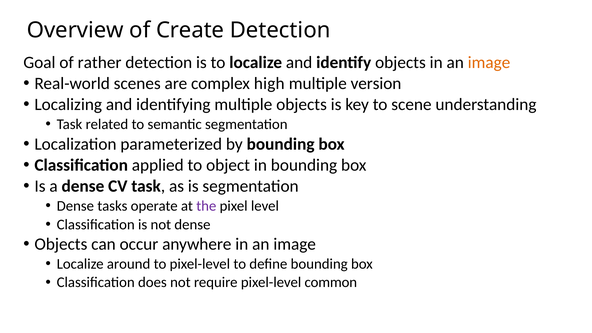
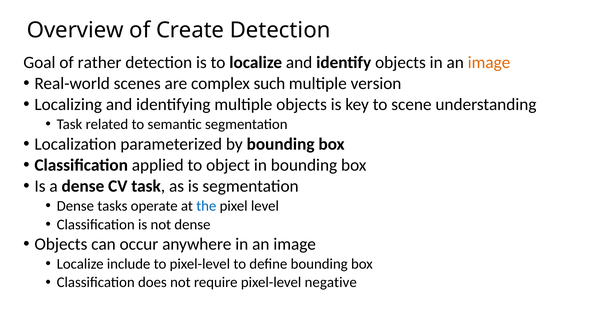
high: high -> such
the colour: purple -> blue
around: around -> include
common: common -> negative
